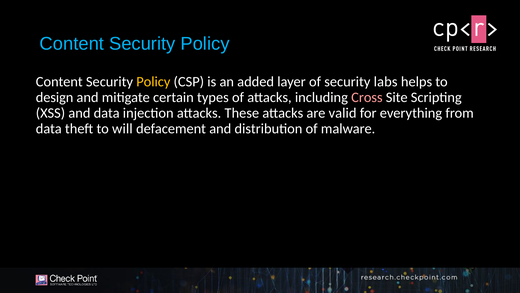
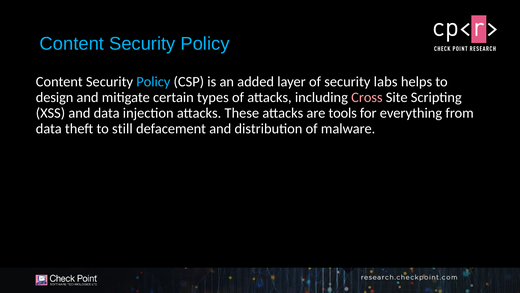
Policy at (153, 82) colour: yellow -> light blue
valid: valid -> tools
will: will -> still
